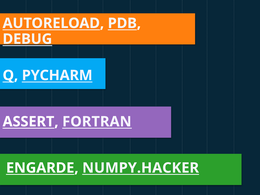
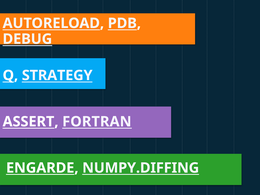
PYCHARM: PYCHARM -> STRATEGY
NUMPY.HACKER: NUMPY.HACKER -> NUMPY.DIFFING
